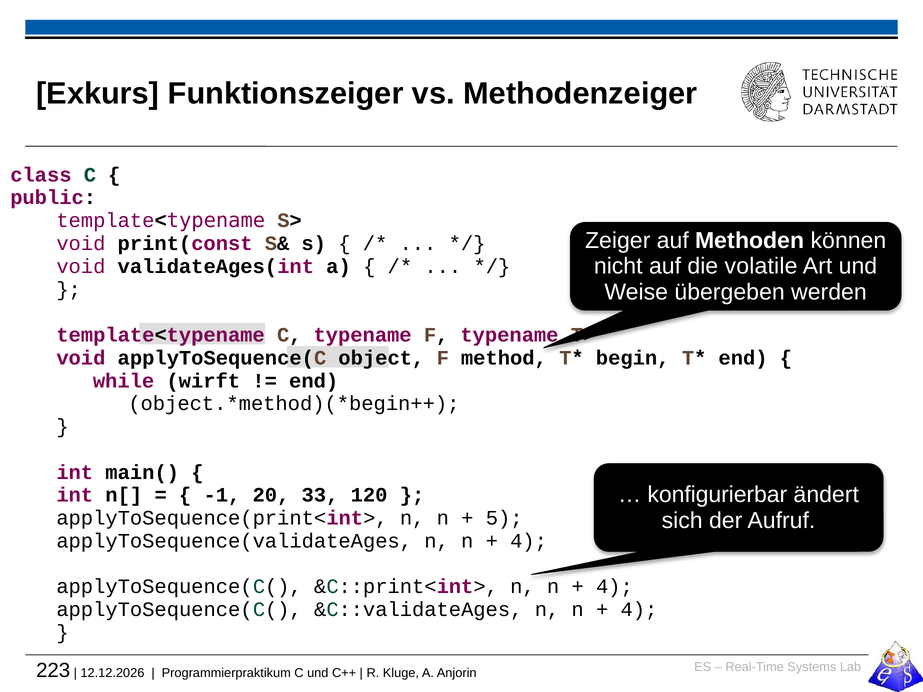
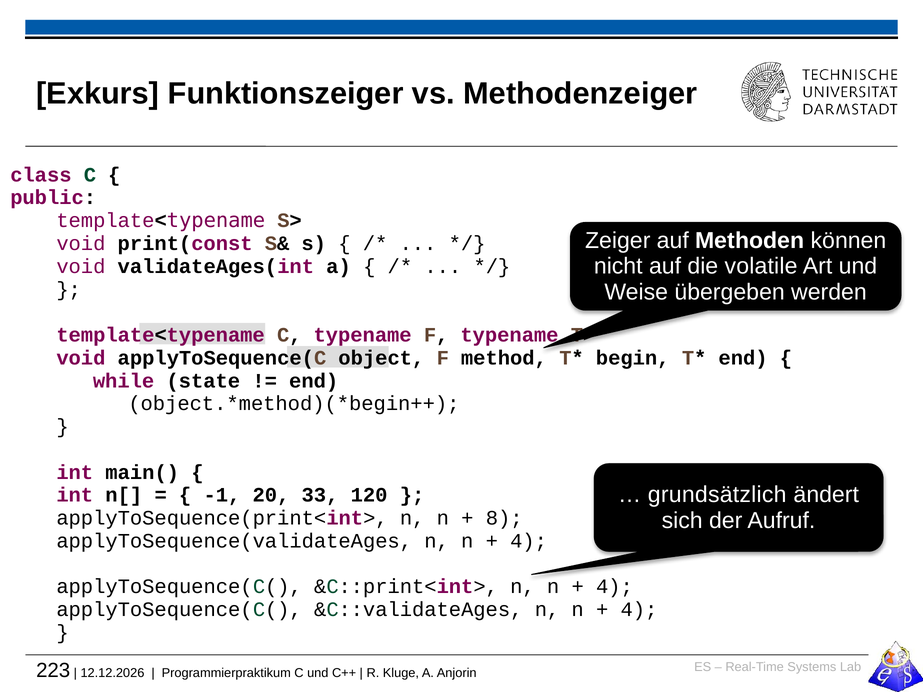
wirft: wirft -> state
konfigurierbar: konfigurierbar -> grundsätzlich
5: 5 -> 8
